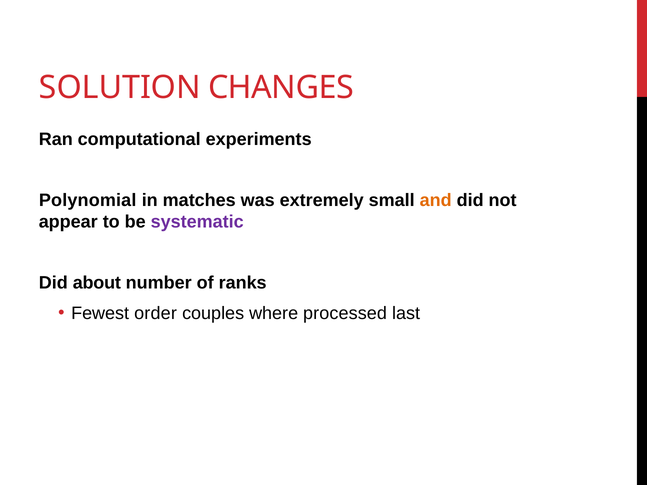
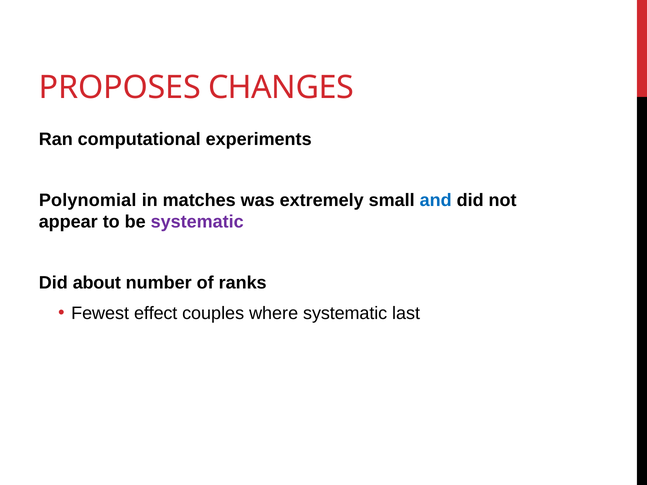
SOLUTION: SOLUTION -> PROPOSES
and colour: orange -> blue
order: order -> effect
where processed: processed -> systematic
